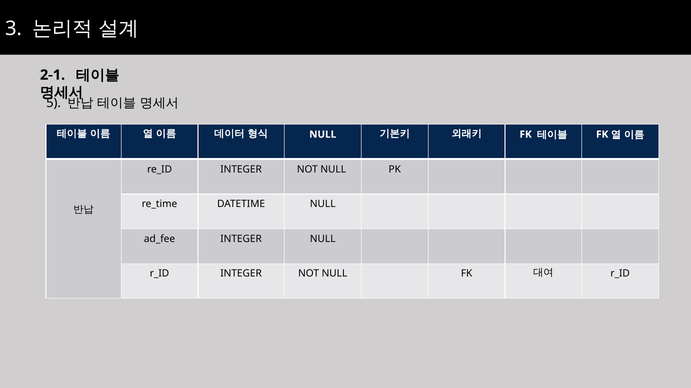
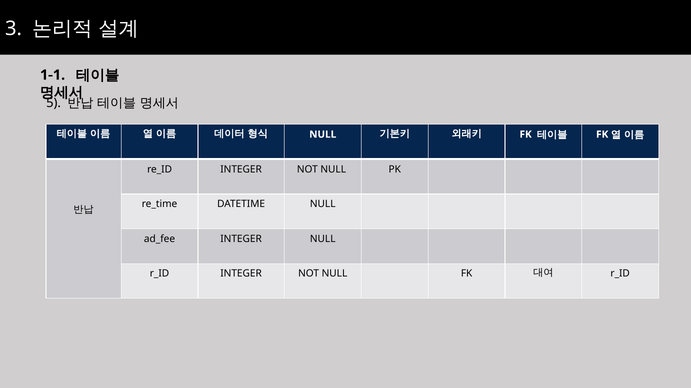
2-1: 2-1 -> 1-1
